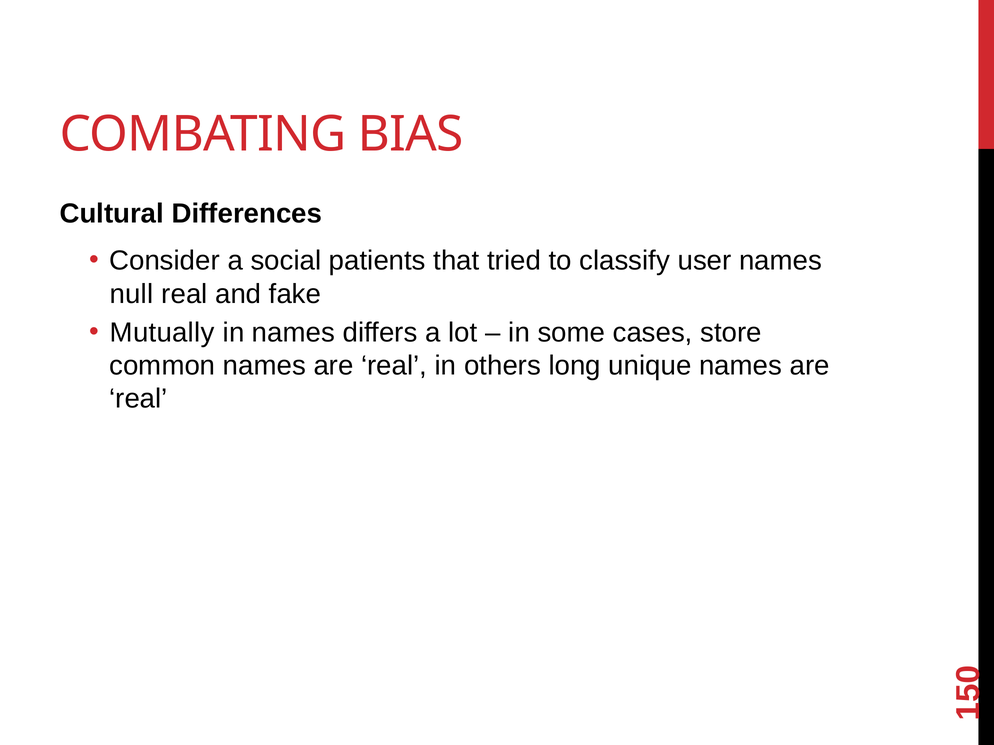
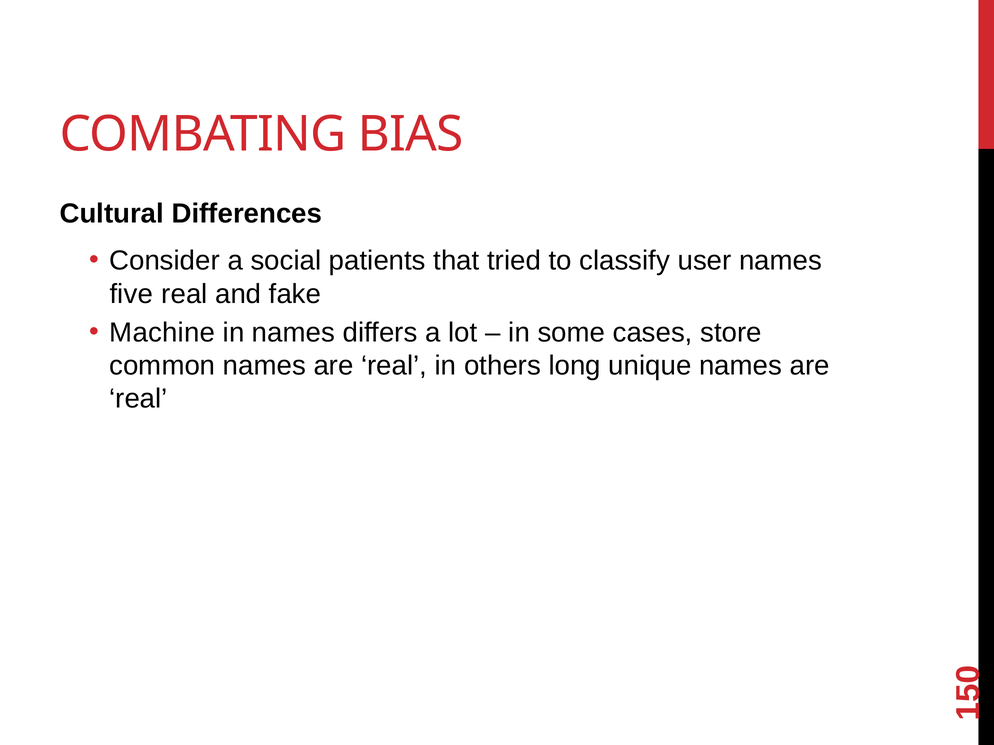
null: null -> five
Mutually: Mutually -> Machine
